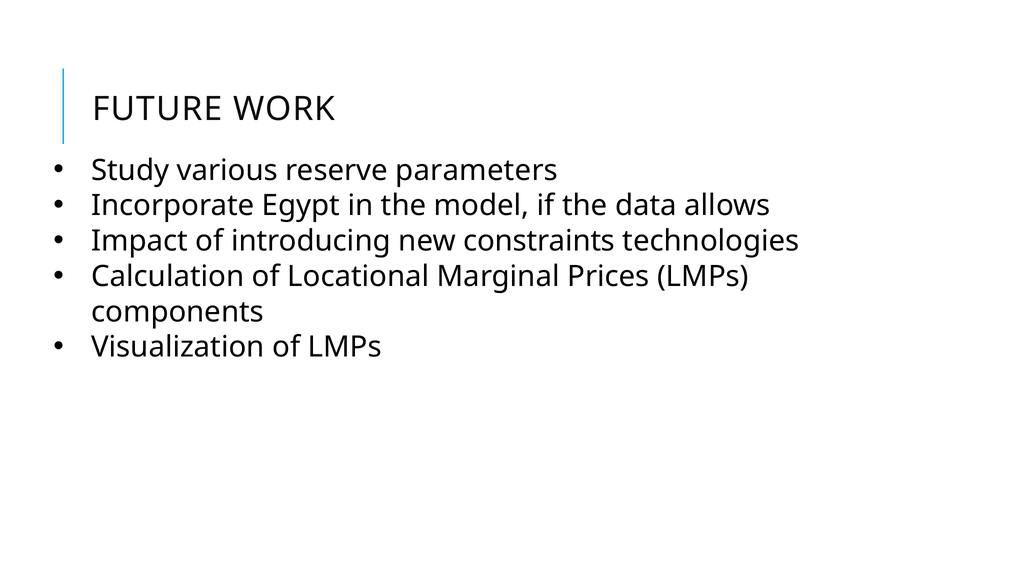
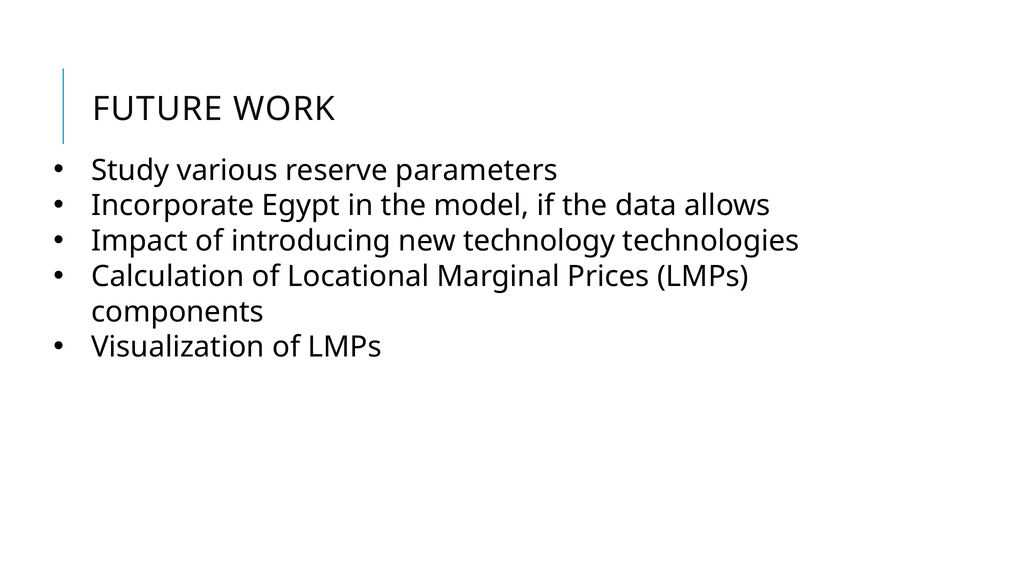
constraints: constraints -> technology
